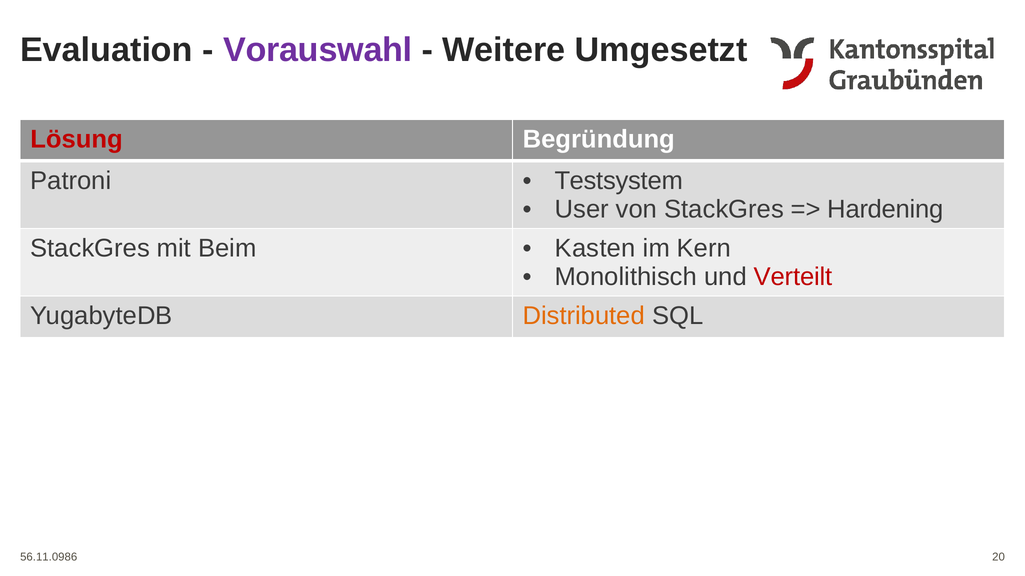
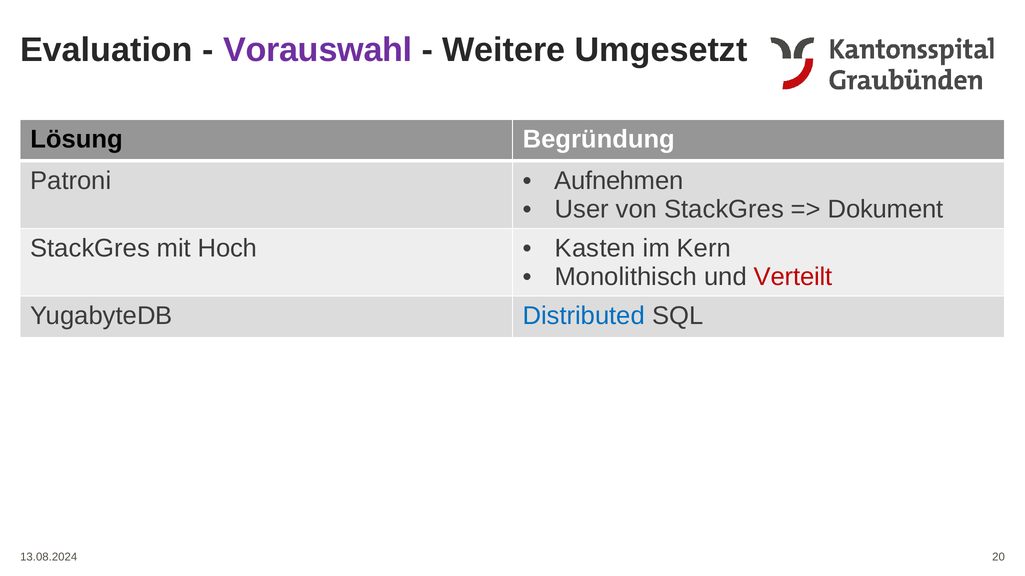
Lösung colour: red -> black
Testsystem: Testsystem -> Aufnehmen
Hardening: Hardening -> Dokument
Beim: Beim -> Hoch
Distributed colour: orange -> blue
56.11.0986: 56.11.0986 -> 13.08.2024
